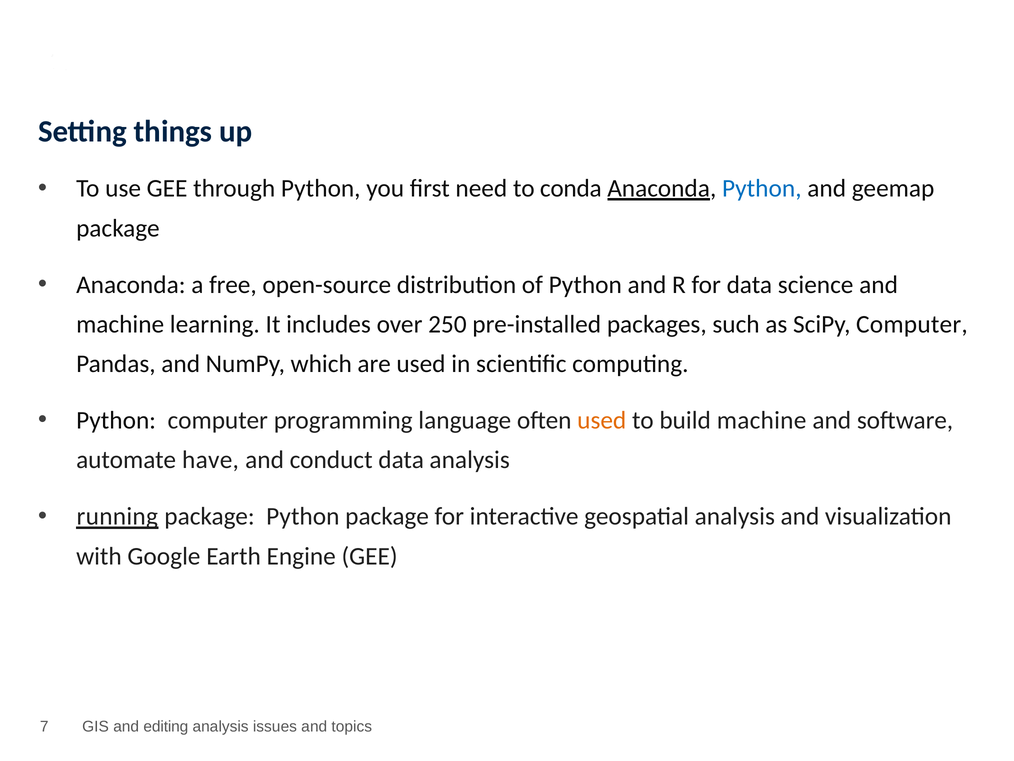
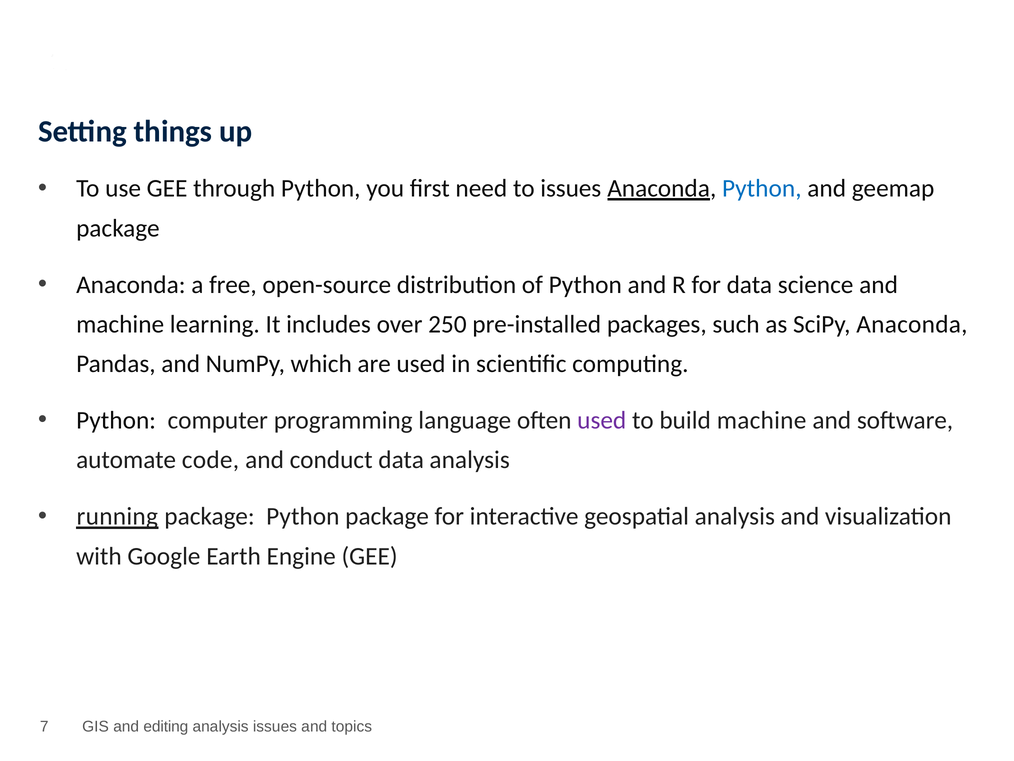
to conda: conda -> issues
SciPy Computer: Computer -> Anaconda
used at (602, 420) colour: orange -> purple
have: have -> code
